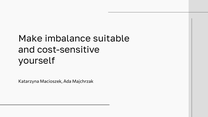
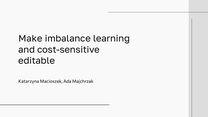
suitable: suitable -> learning
yourself: yourself -> editable
